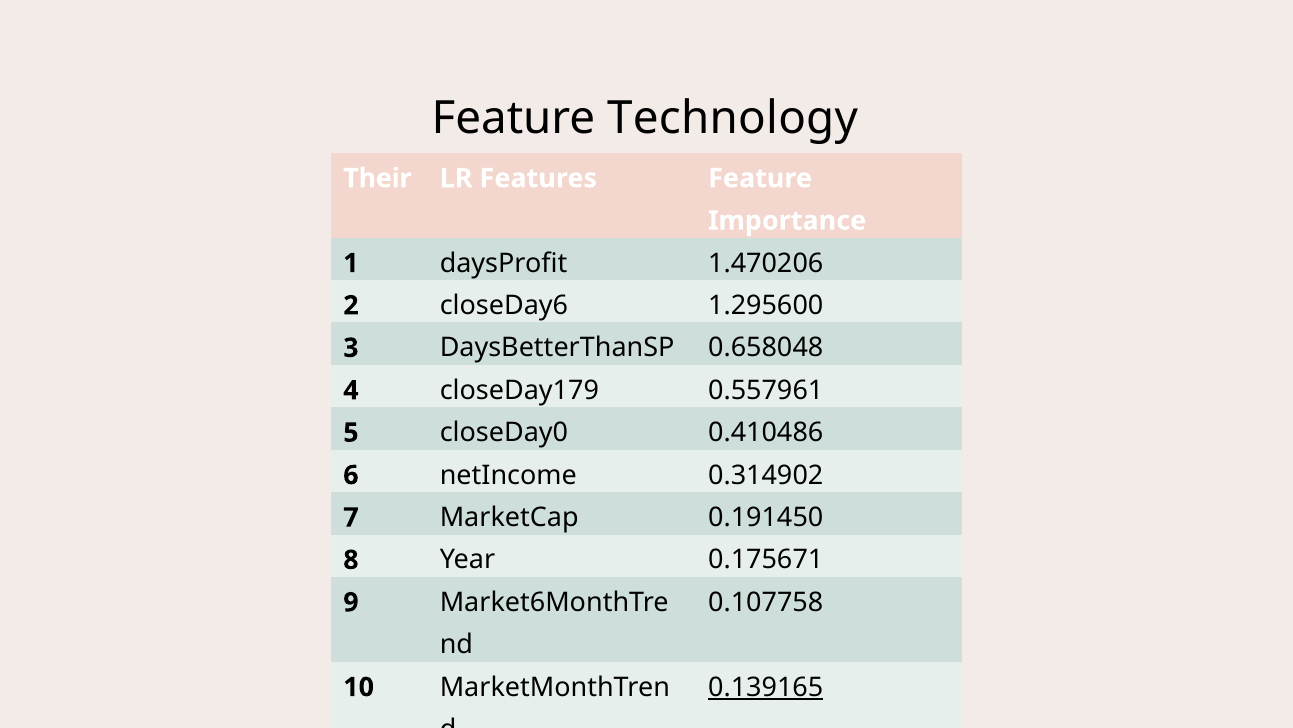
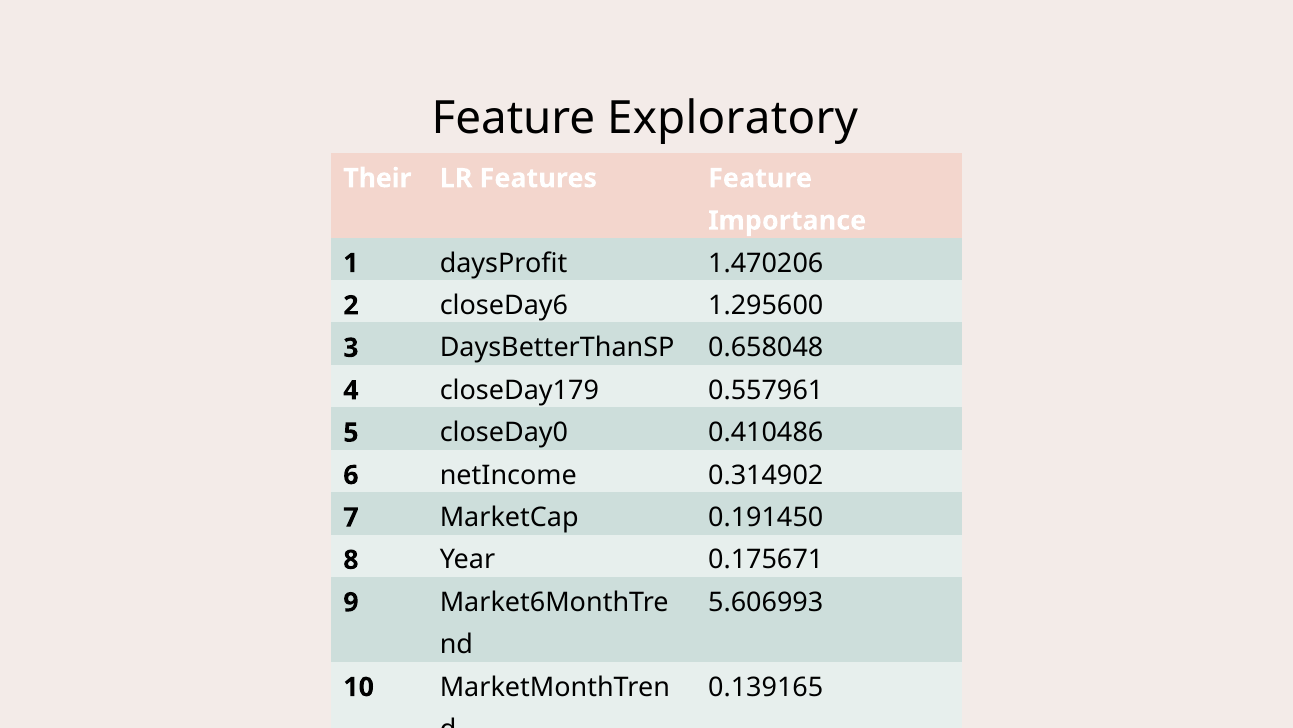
Technology: Technology -> Exploratory
0.107758: 0.107758 -> 5.606993
0.139165 underline: present -> none
